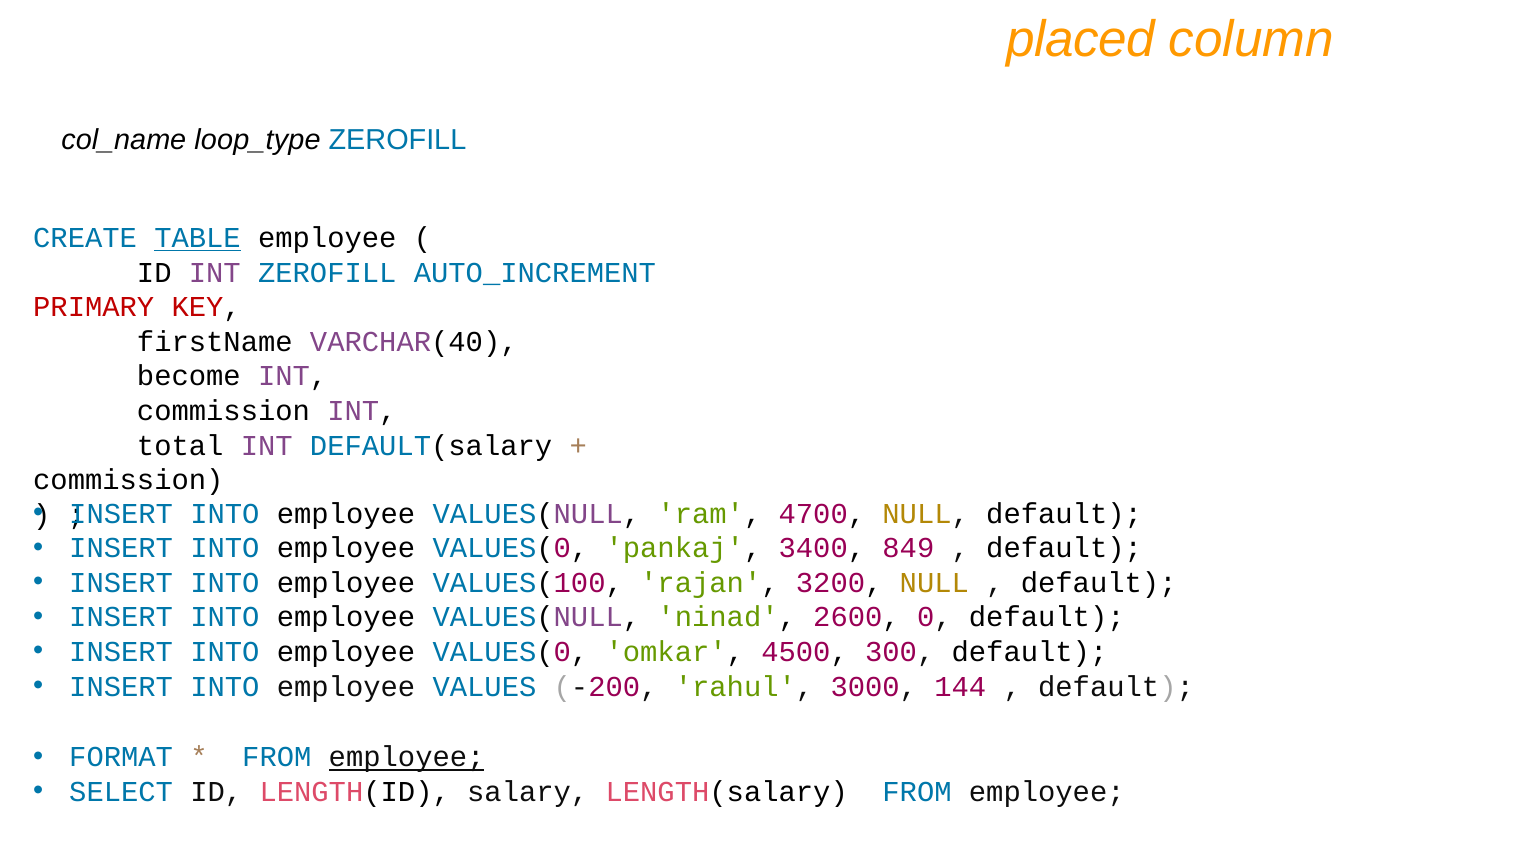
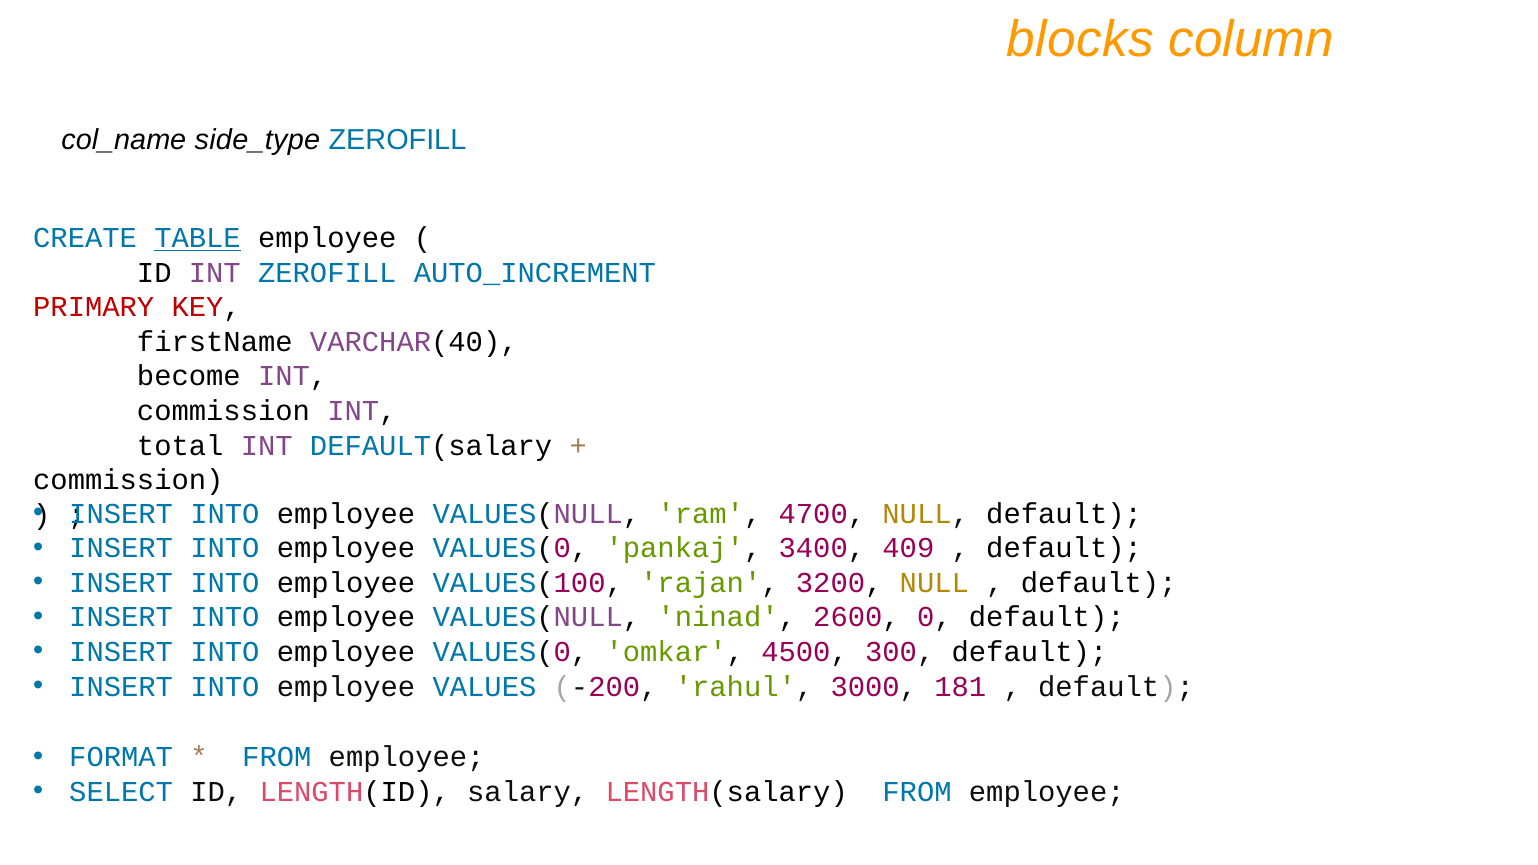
placed: placed -> blocks
loop_type: loop_type -> side_type
849: 849 -> 409
144: 144 -> 181
employee at (407, 758) underline: present -> none
